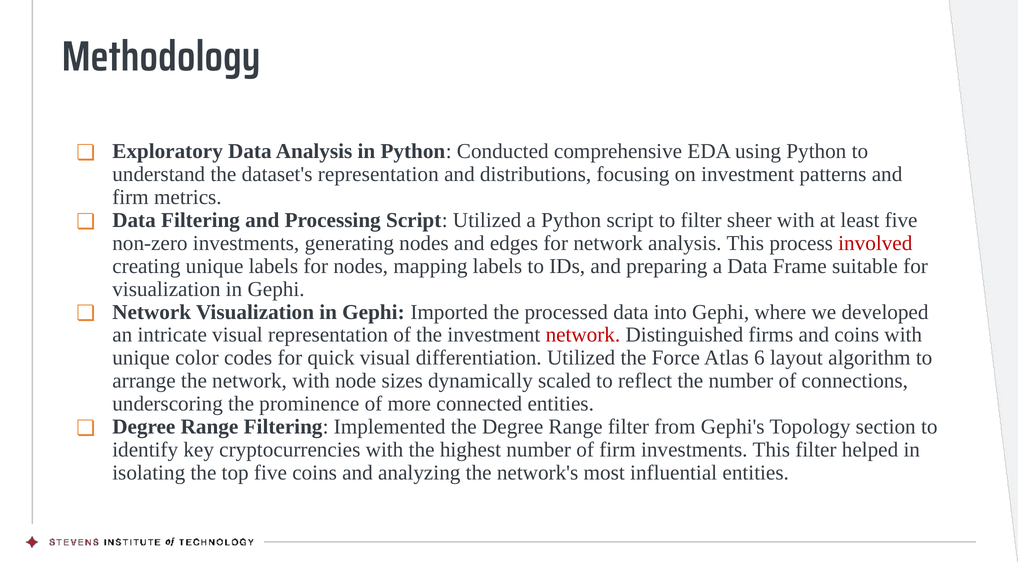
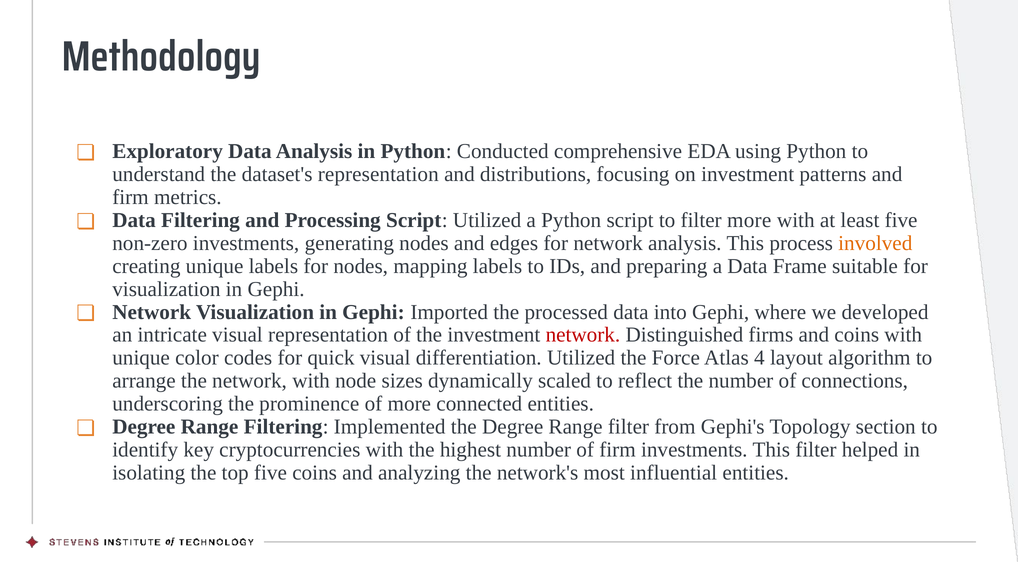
filter sheer: sheer -> more
involved colour: red -> orange
6: 6 -> 4
